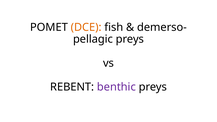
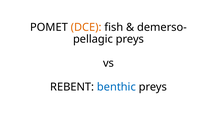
benthic colour: purple -> blue
